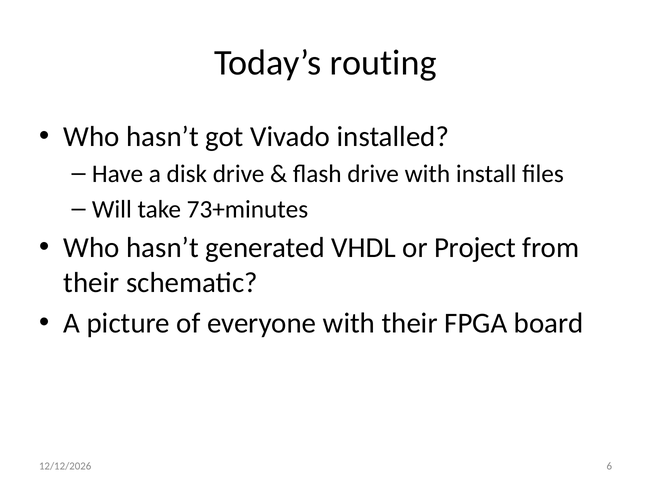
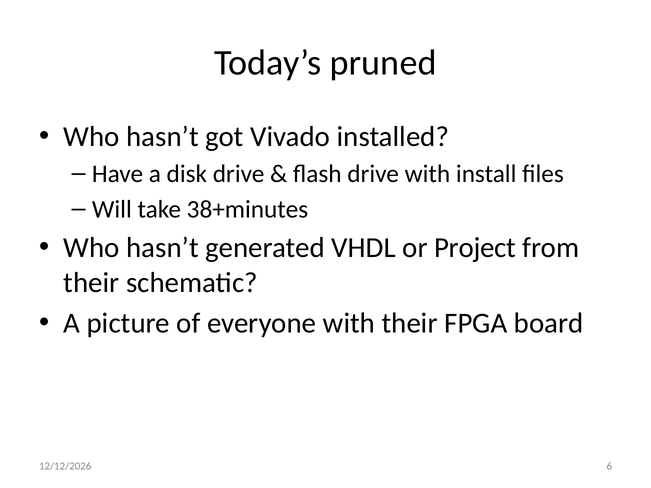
routing: routing -> pruned
73+minutes: 73+minutes -> 38+minutes
